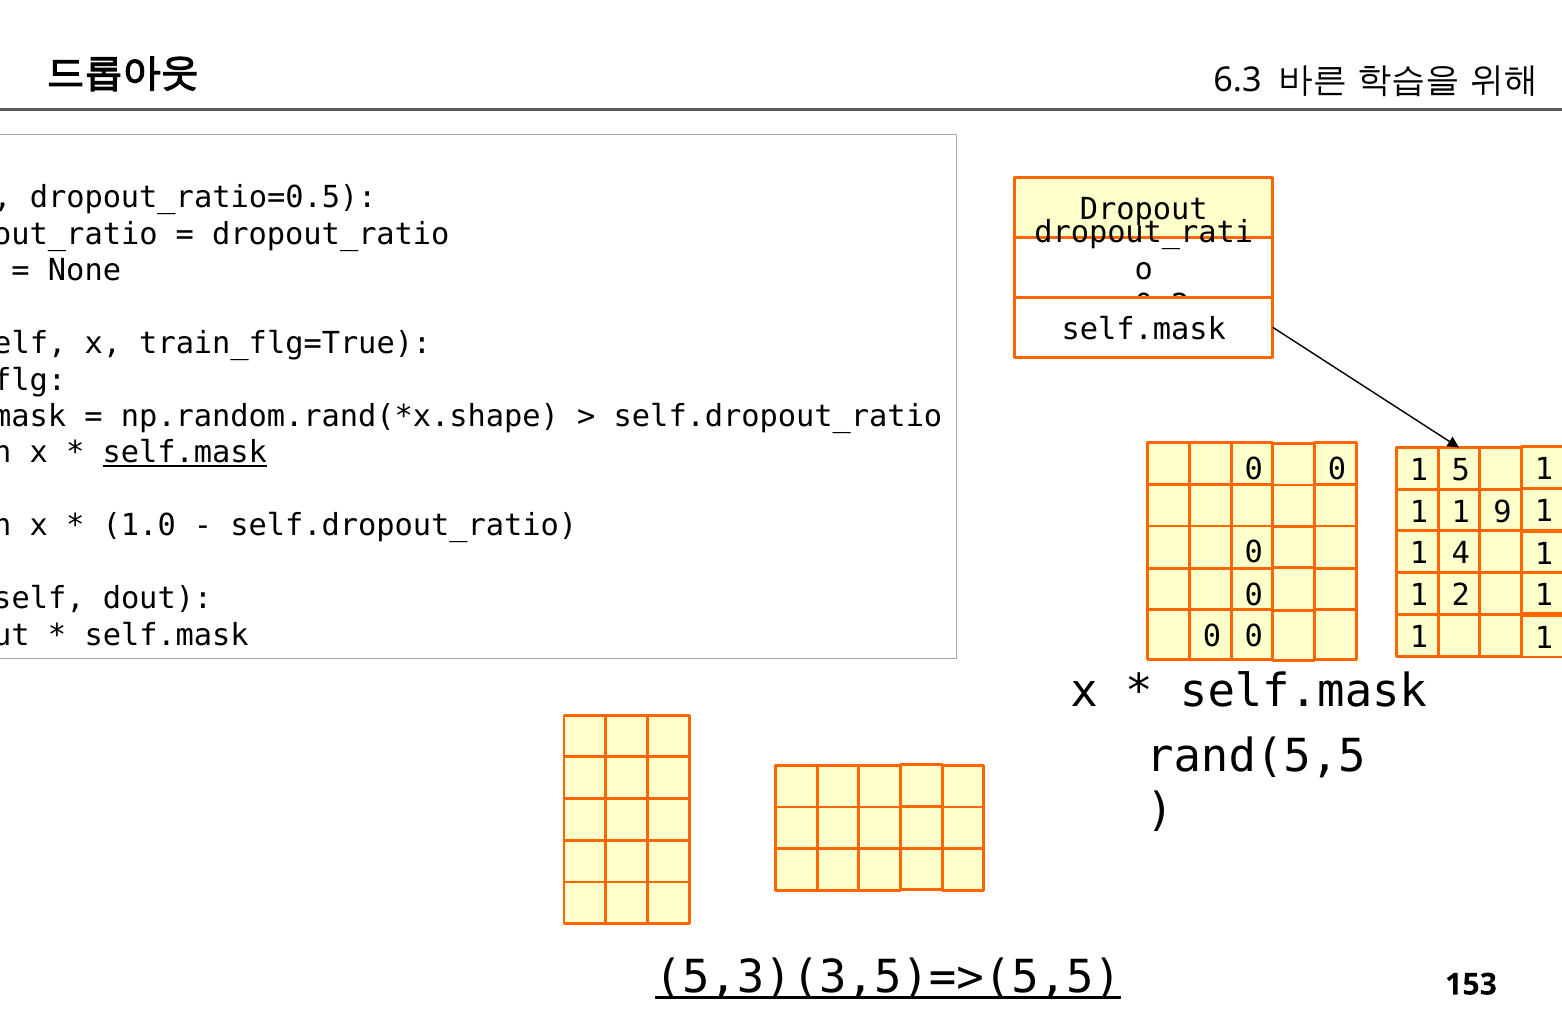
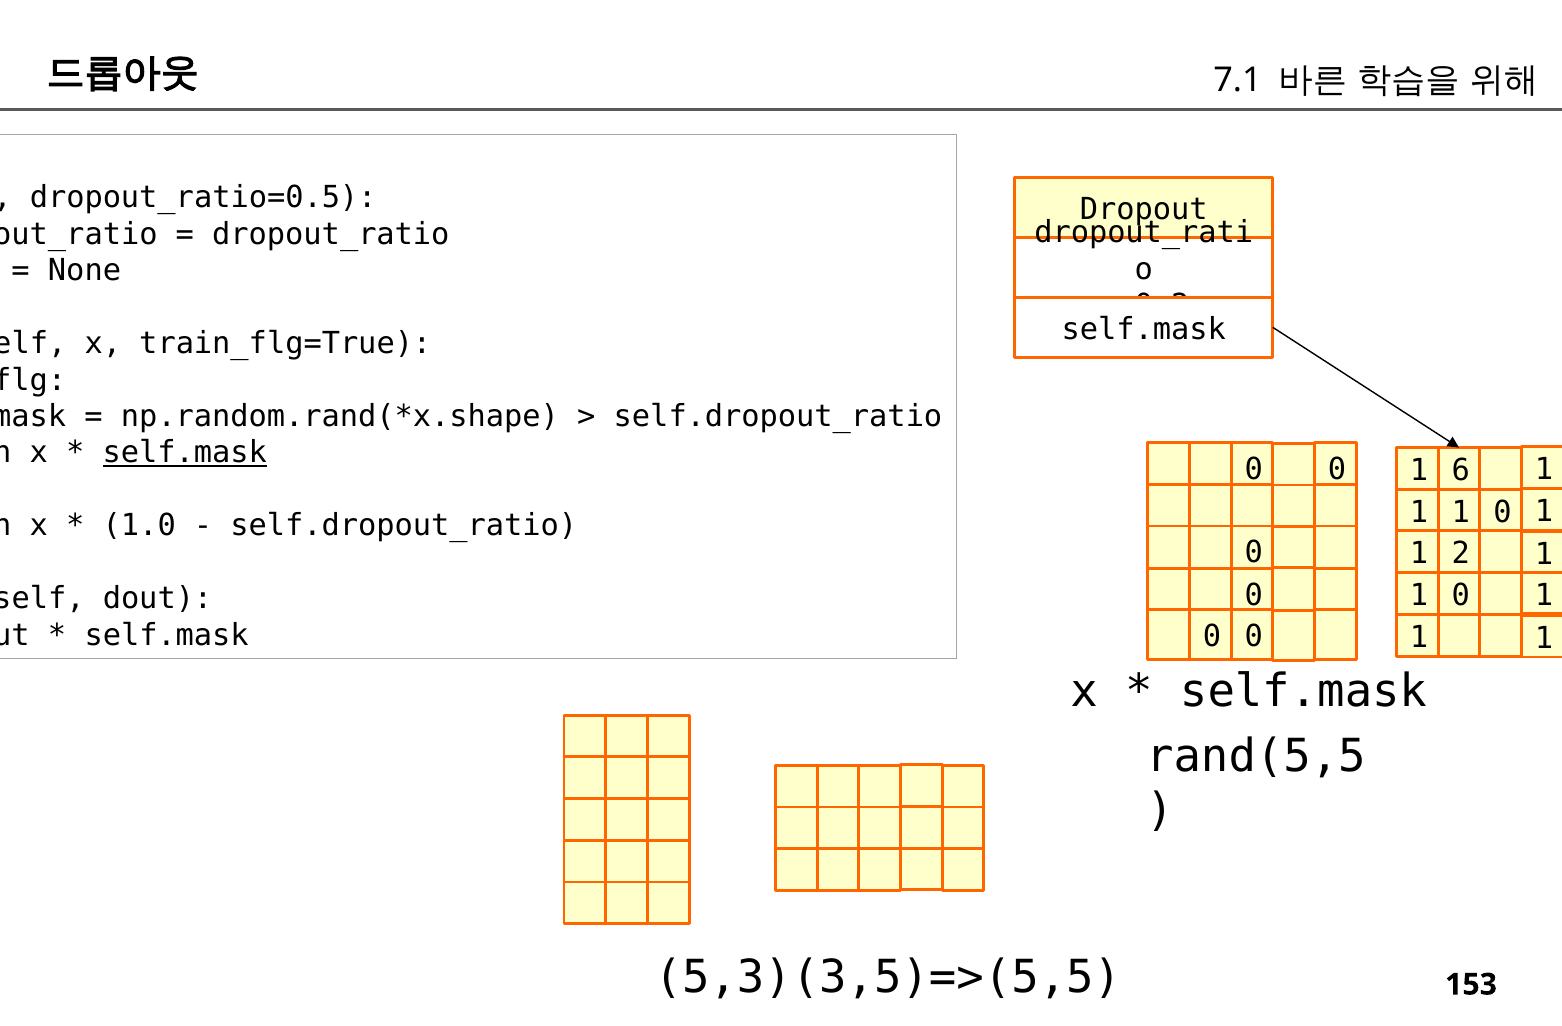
6.3: 6.3 -> 7.1
5: 5 -> 6
9 at (1502, 512): 9 -> 0
4: 4 -> 2
2 at (1461, 596): 2 -> 0
5,3)(3,5)=>(5,5 underline: present -> none
